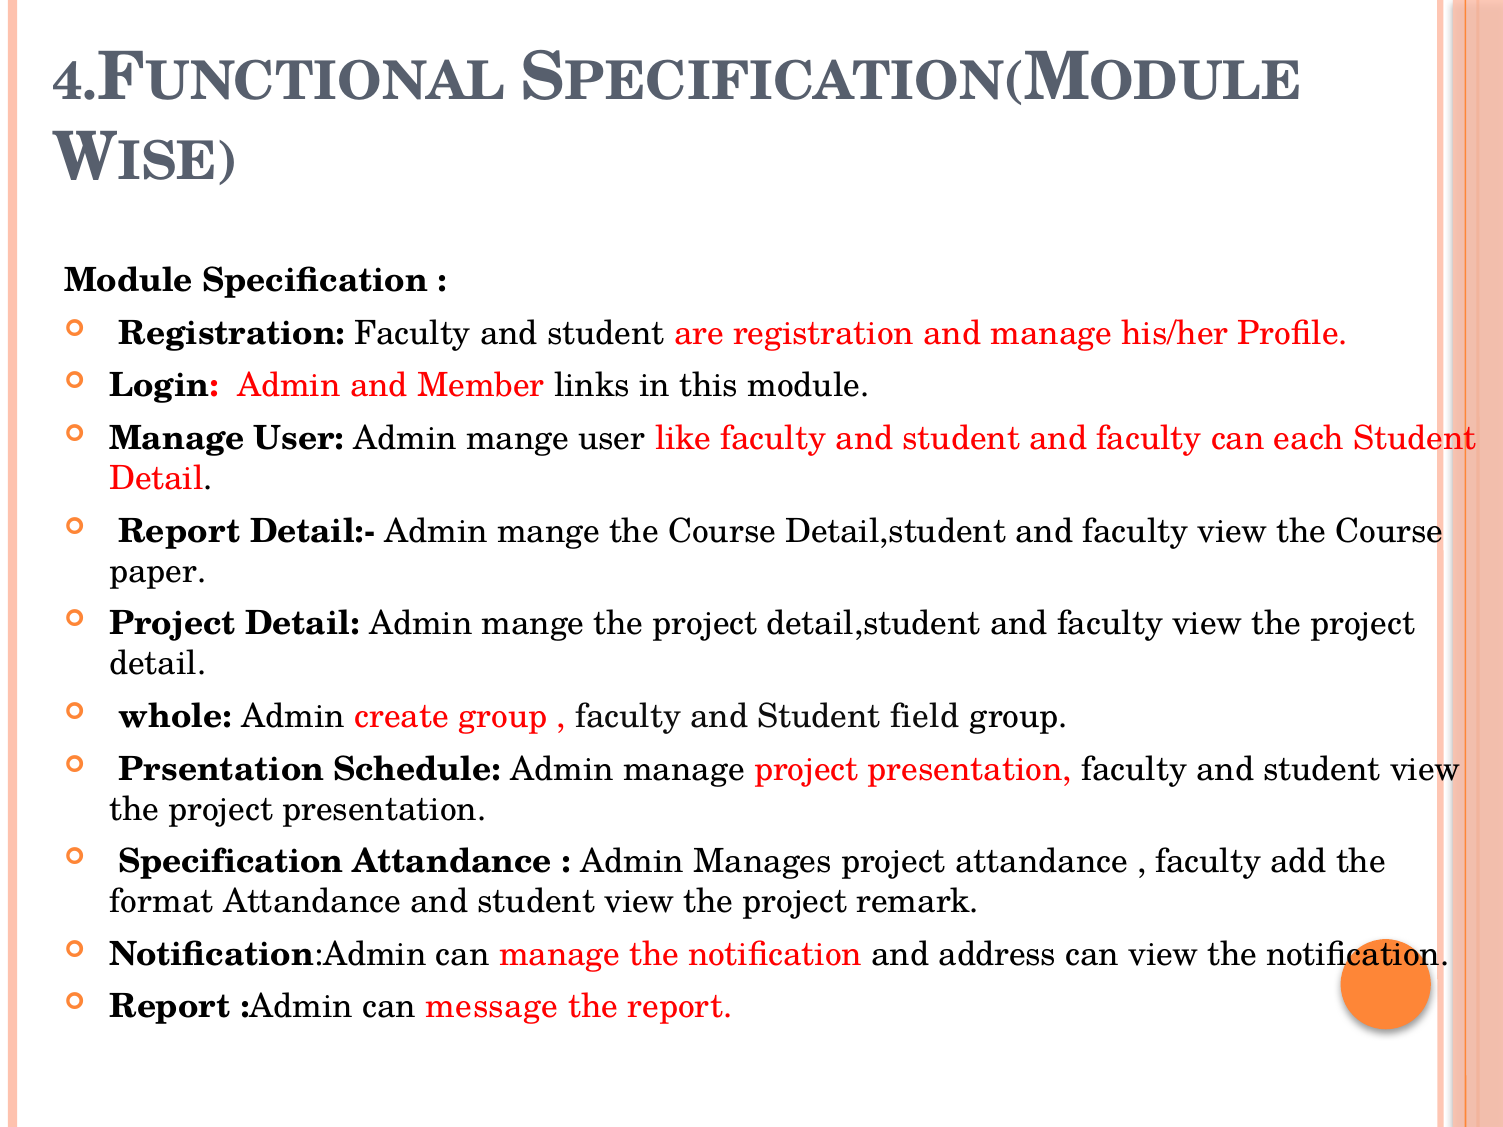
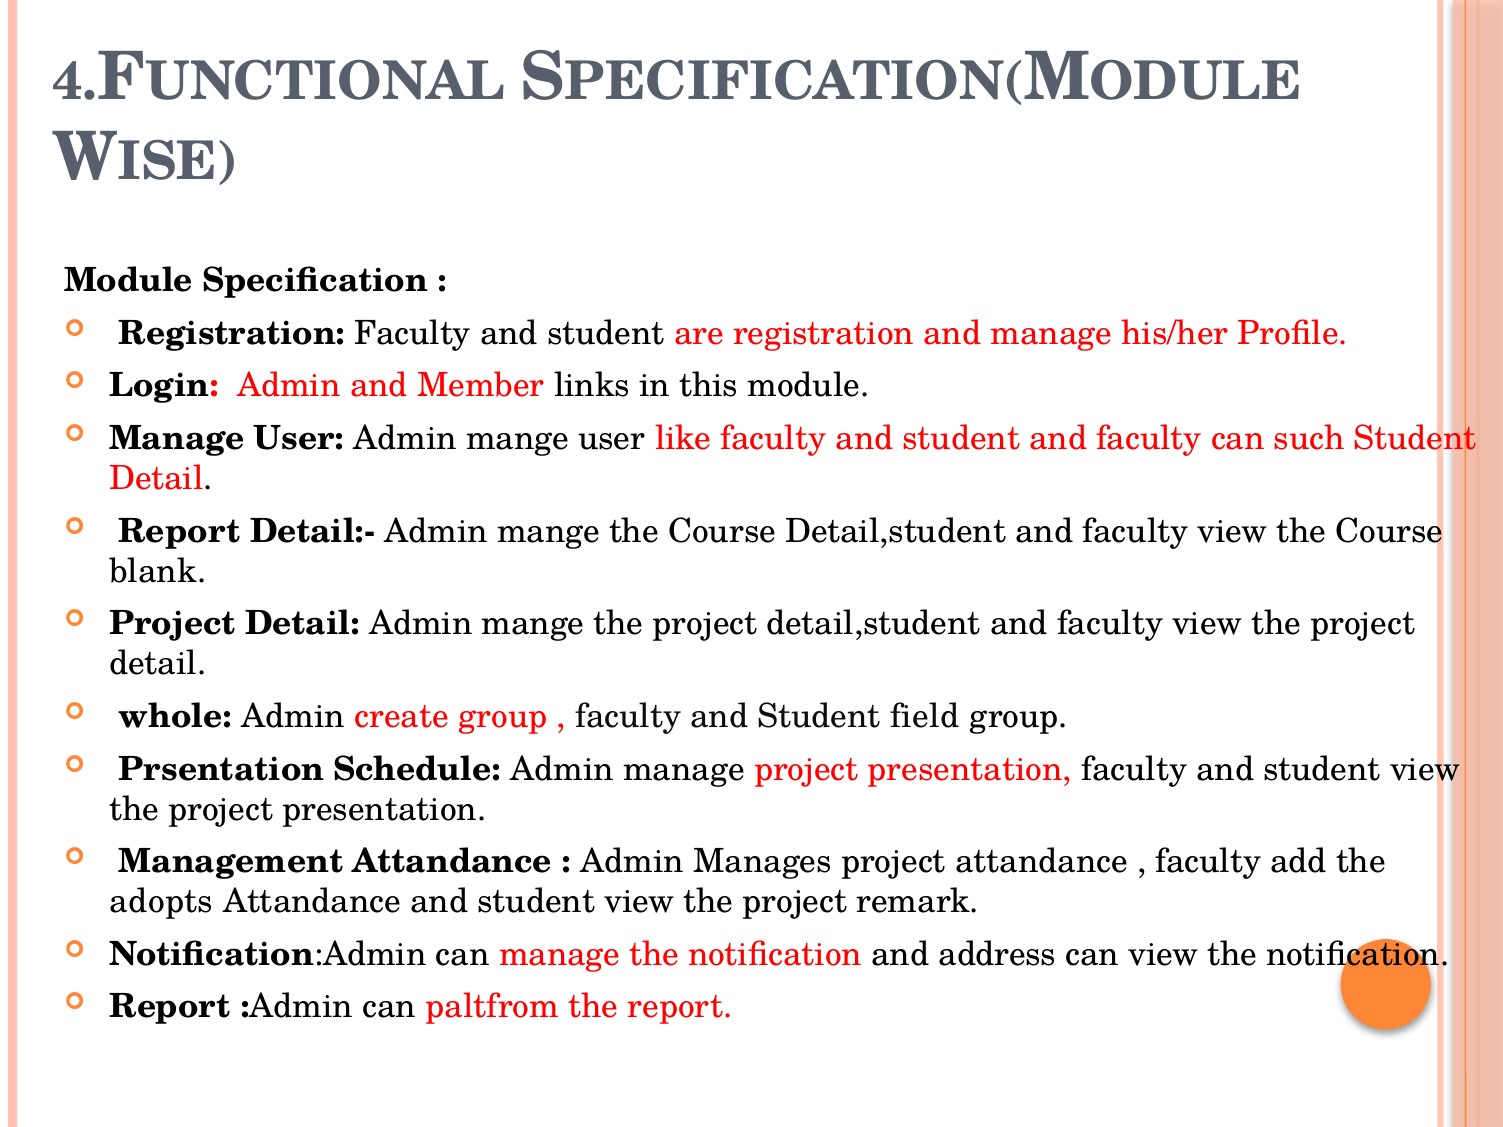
each: each -> such
paper: paper -> blank
Specification at (231, 862): Specification -> Management
format: format -> adopts
message: message -> paltfrom
